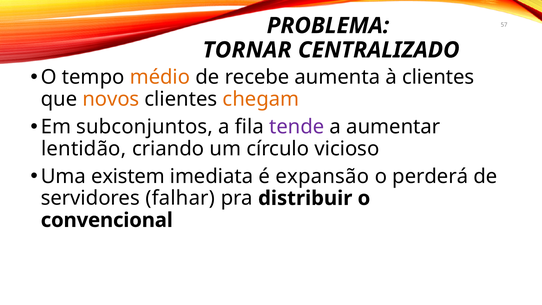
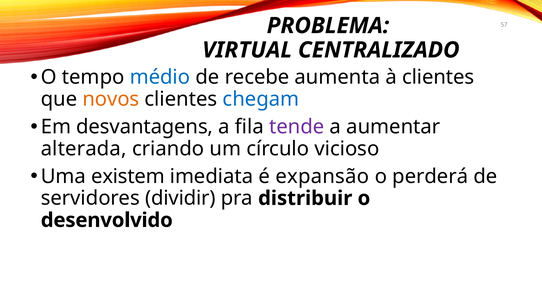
TORNAR: TORNAR -> VIRTUAL
médio colour: orange -> blue
chegam colour: orange -> blue
subconjuntos: subconjuntos -> desvantagens
lentidão: lentidão -> alterada
falhar: falhar -> dividir
convencional: convencional -> desenvolvido
